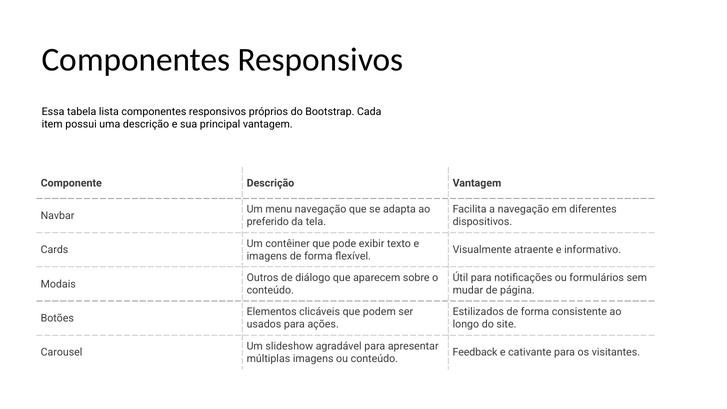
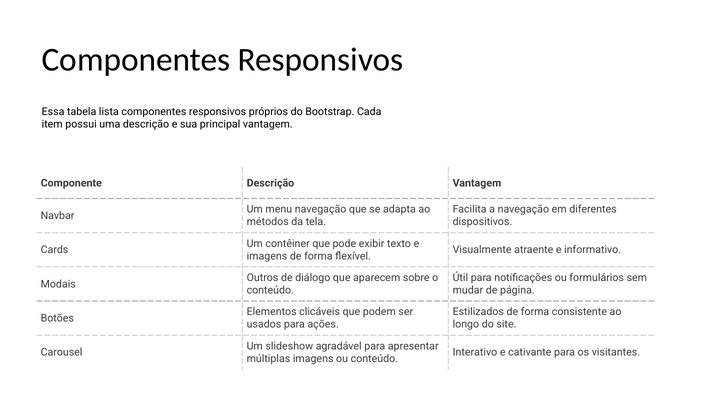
preferido: preferido -> métodos
Feedback: Feedback -> Interativo
